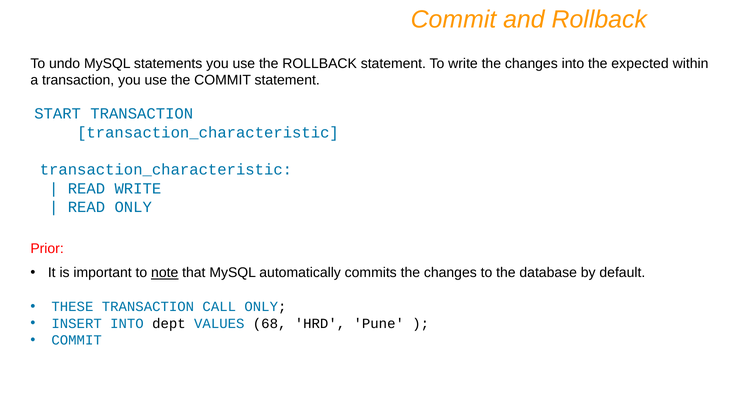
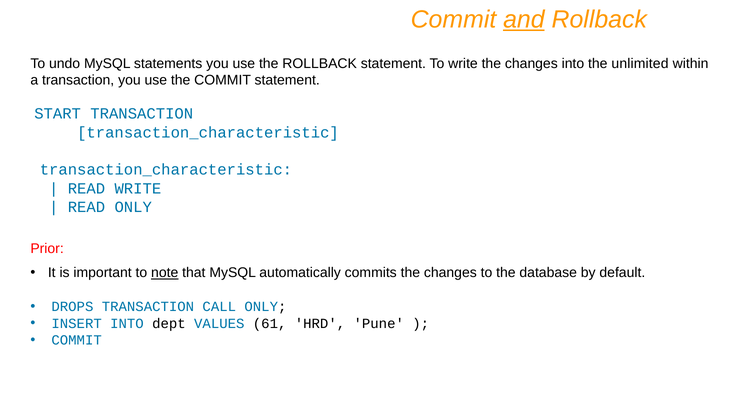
and underline: none -> present
expected: expected -> unlimited
THESE: THESE -> DROPS
68: 68 -> 61
